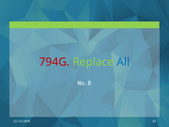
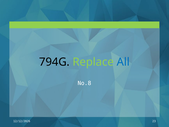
794G colour: red -> black
